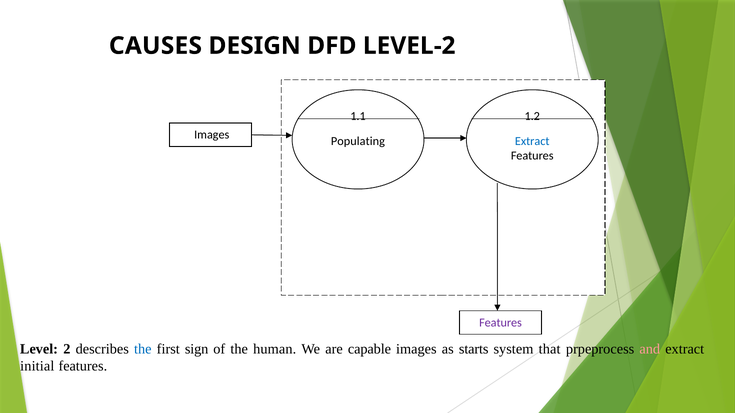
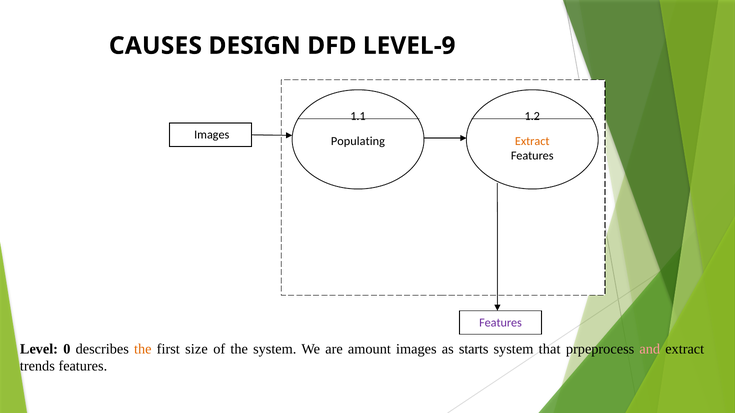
LEVEL-2: LEVEL-2 -> LEVEL-9
Extract at (532, 141) colour: blue -> orange
2: 2 -> 0
the at (143, 349) colour: blue -> orange
sign: sign -> size
the human: human -> system
capable: capable -> amount
initial: initial -> trends
